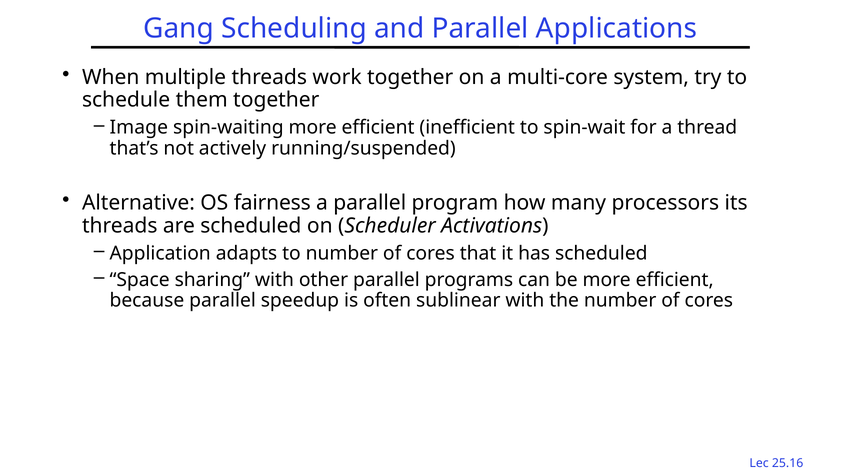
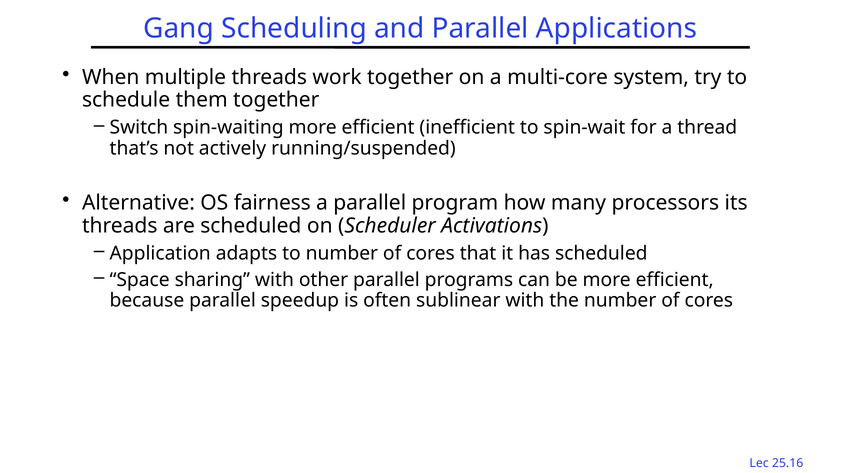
Image: Image -> Switch
